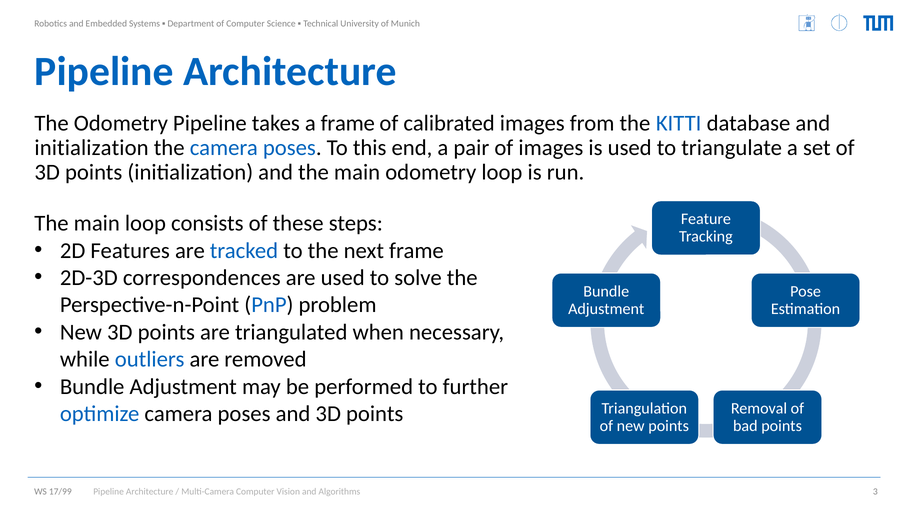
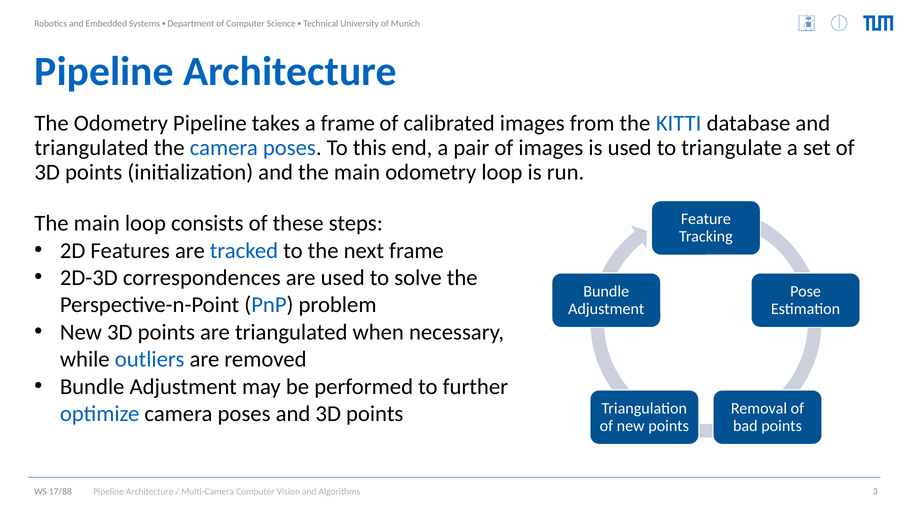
initialization at (92, 148): initialization -> triangulated
17/99: 17/99 -> 17/88
